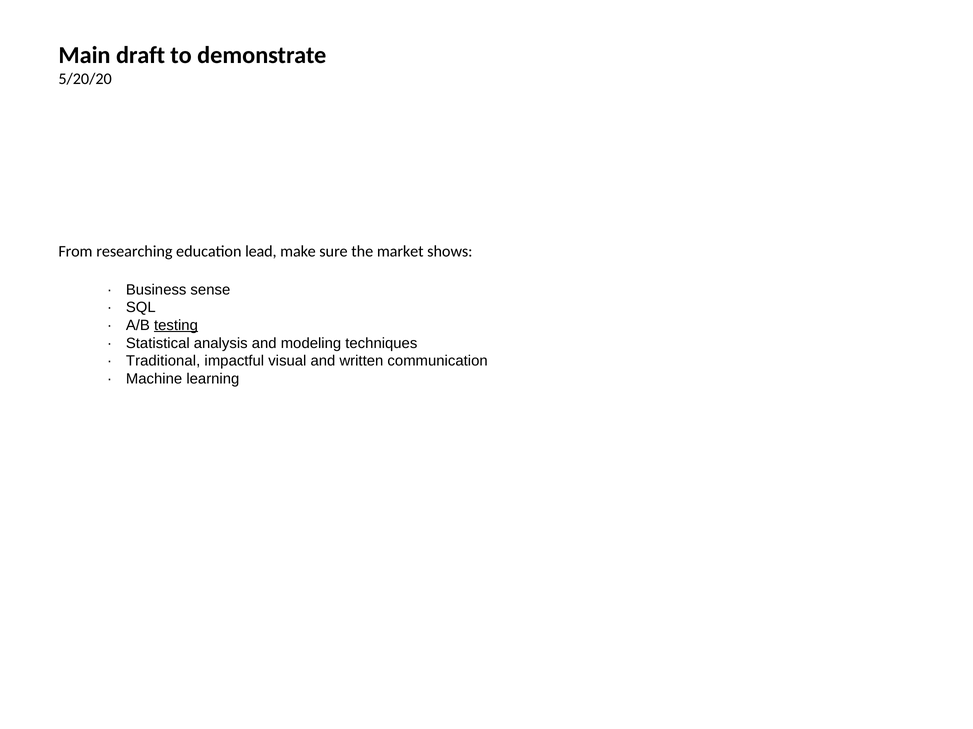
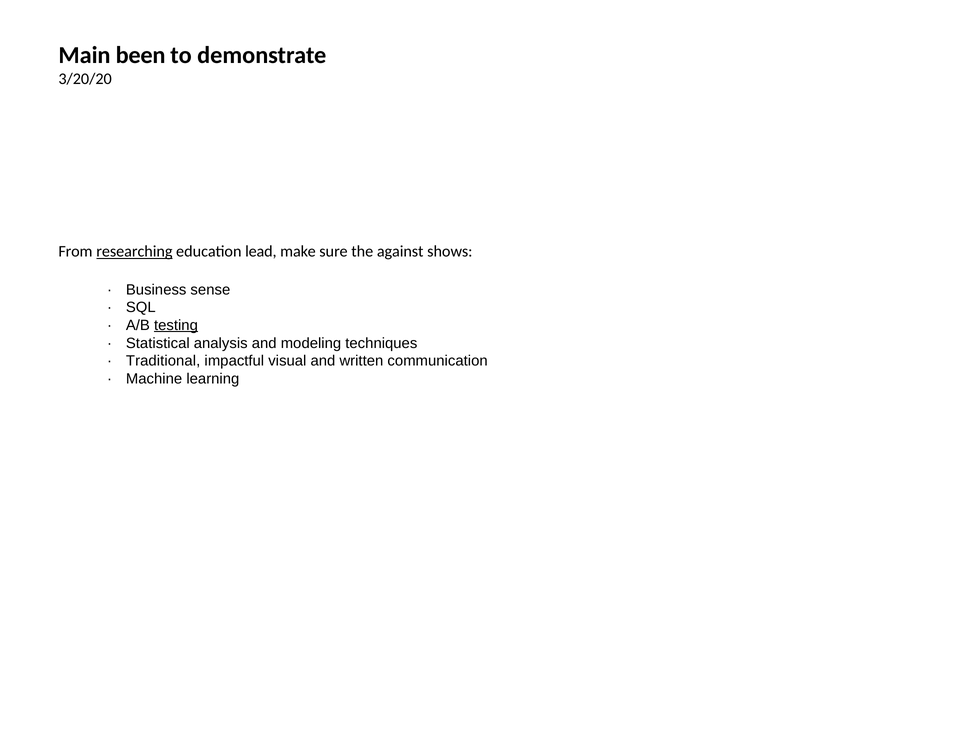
draft: draft -> been
5/20/20: 5/20/20 -> 3/20/20
researching underline: none -> present
market: market -> against
